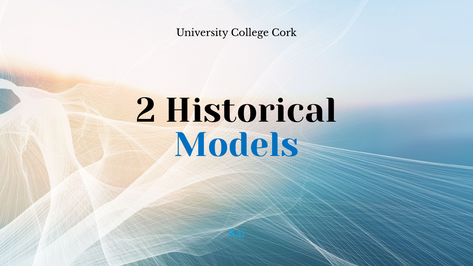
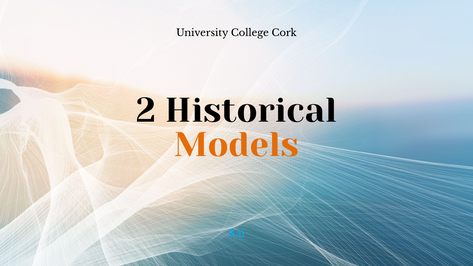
Models colour: blue -> orange
